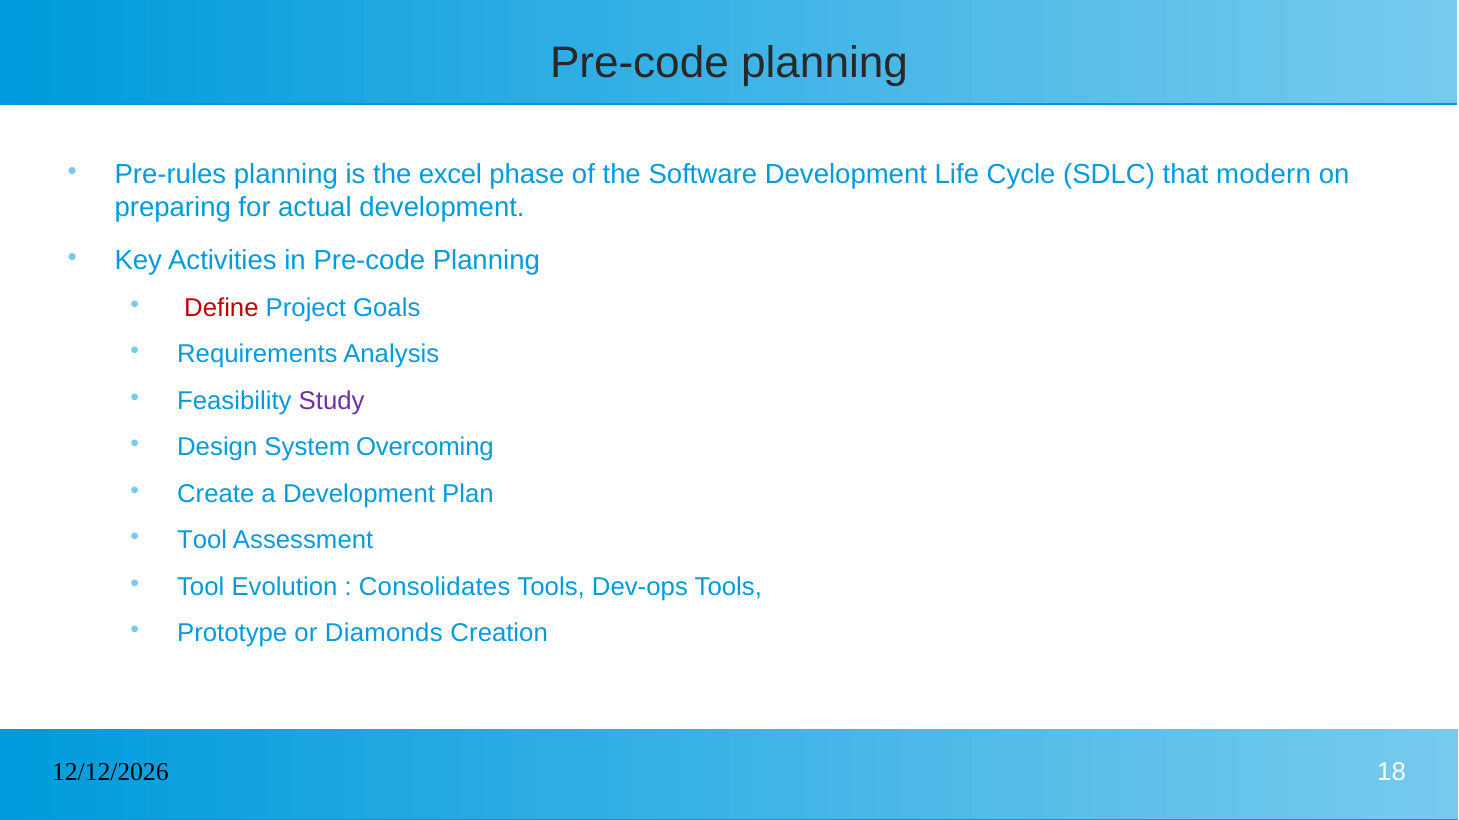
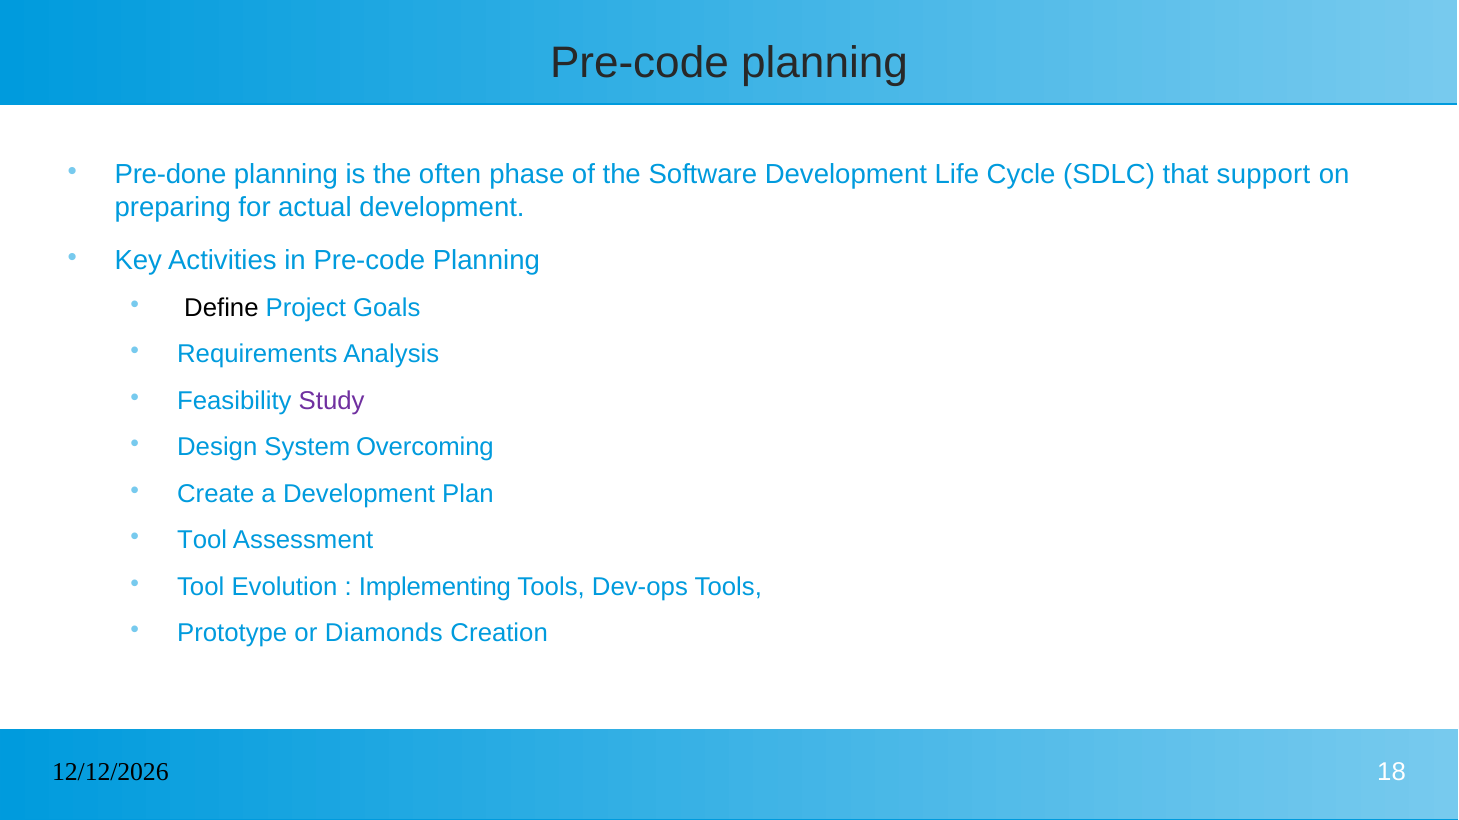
Pre-rules: Pre-rules -> Pre-done
excel: excel -> often
modern: modern -> support
Define colour: red -> black
Consolidates: Consolidates -> Implementing
